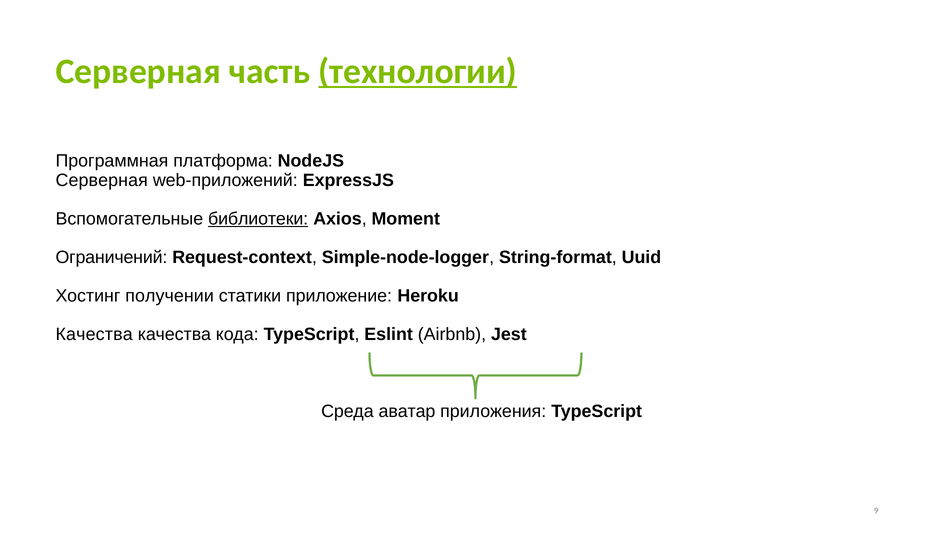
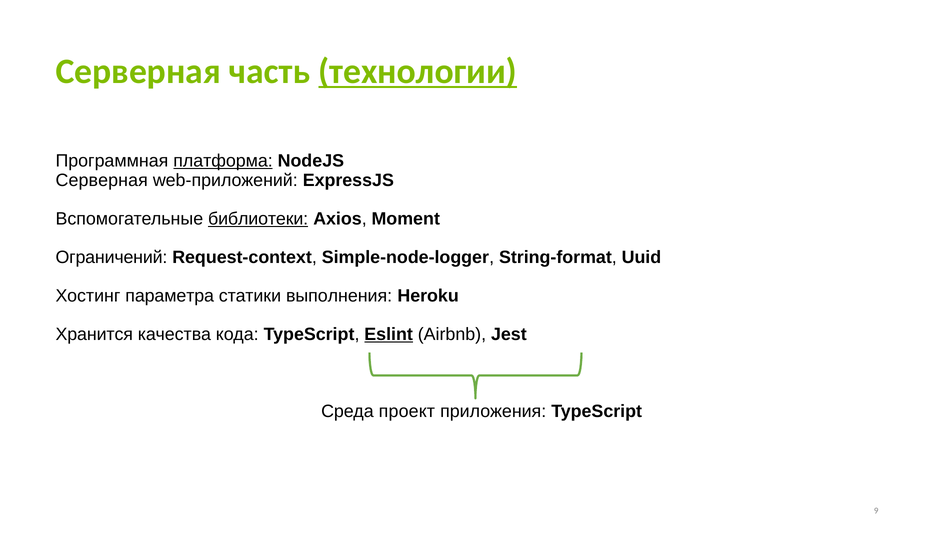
платформа underline: none -> present
получении: получении -> параметра
приложение: приложение -> выполнения
Качества at (94, 334): Качества -> Хранится
Eslint underline: none -> present
аватар: аватар -> проект
